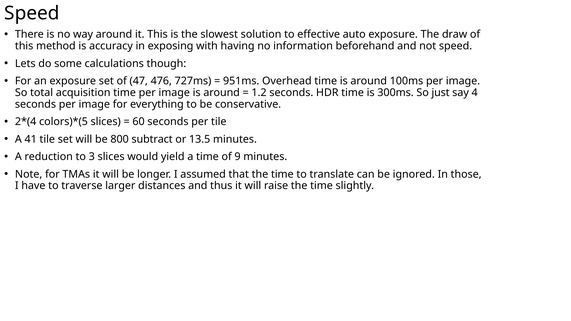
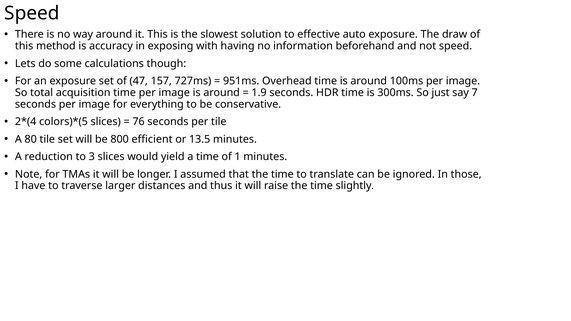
476: 476 -> 157
1.2: 1.2 -> 1.9
4: 4 -> 7
60: 60 -> 76
41: 41 -> 80
subtract: subtract -> efficient
9: 9 -> 1
